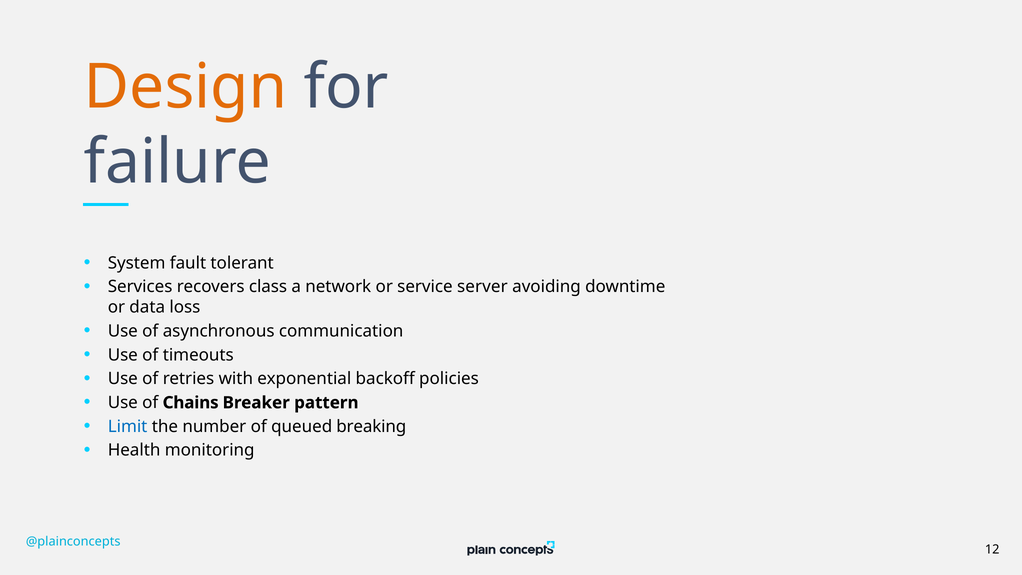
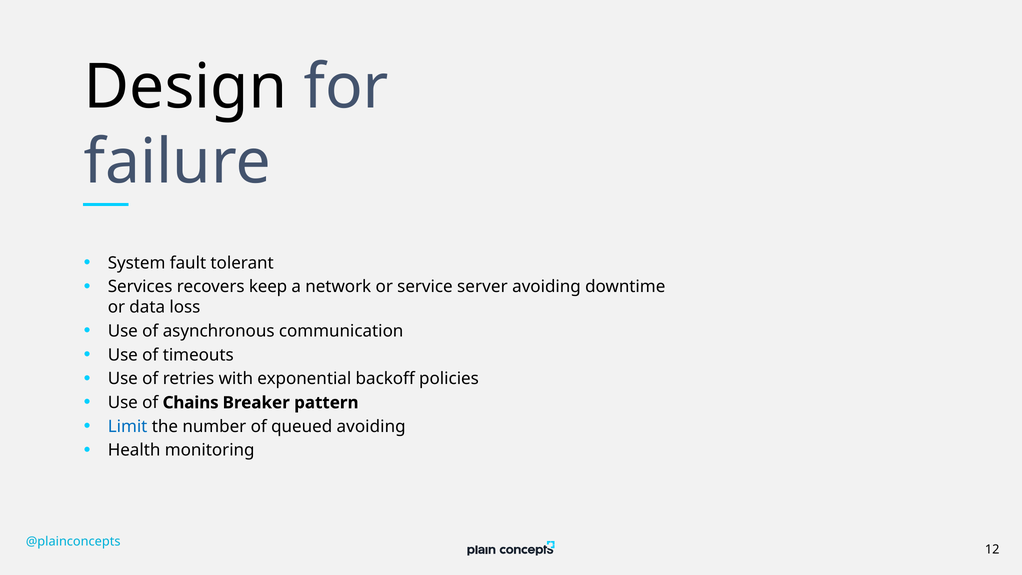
Design colour: orange -> black
class: class -> keep
queued breaking: breaking -> avoiding
